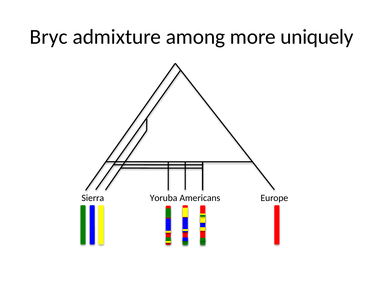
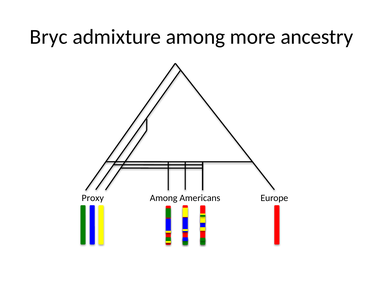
uniquely: uniquely -> ancestry
Sierra: Sierra -> Proxy
Yoruba at (164, 198): Yoruba -> Among
